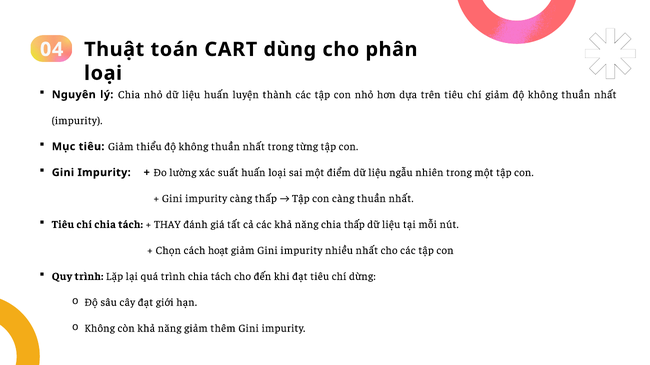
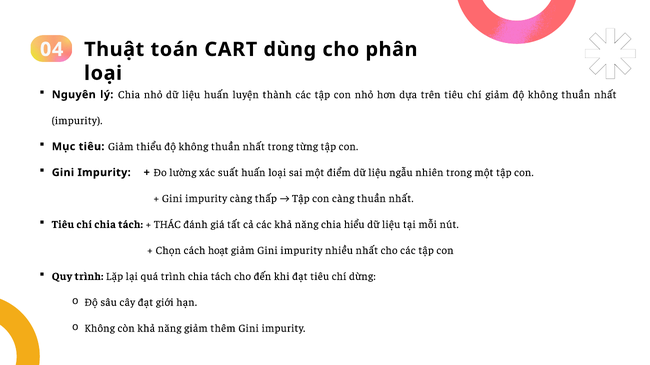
THAY: THAY -> THÁC
chia thấp: thấp -> hiểu
